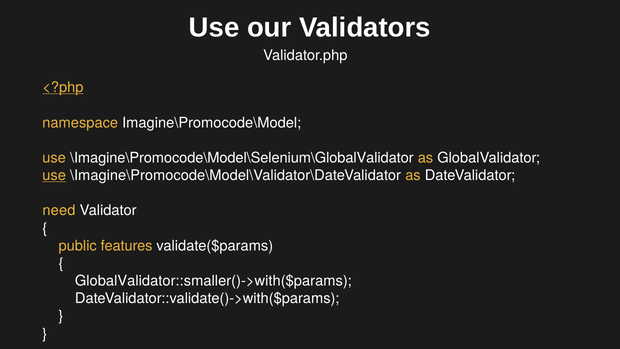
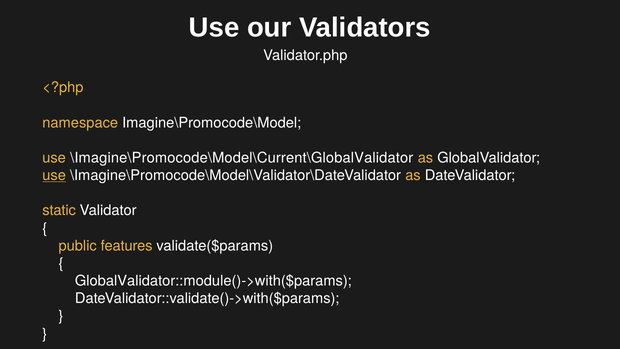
<?php underline: present -> none
\Imagine\Promocode\Model\Selenium\GlobalValidator: \Imagine\Promocode\Model\Selenium\GlobalValidator -> \Imagine\Promocode\Model\Current\GlobalValidator
need: need -> static
GlobalValidator::smaller()->with($params: GlobalValidator::smaller()->with($params -> GlobalValidator::module()->with($params
